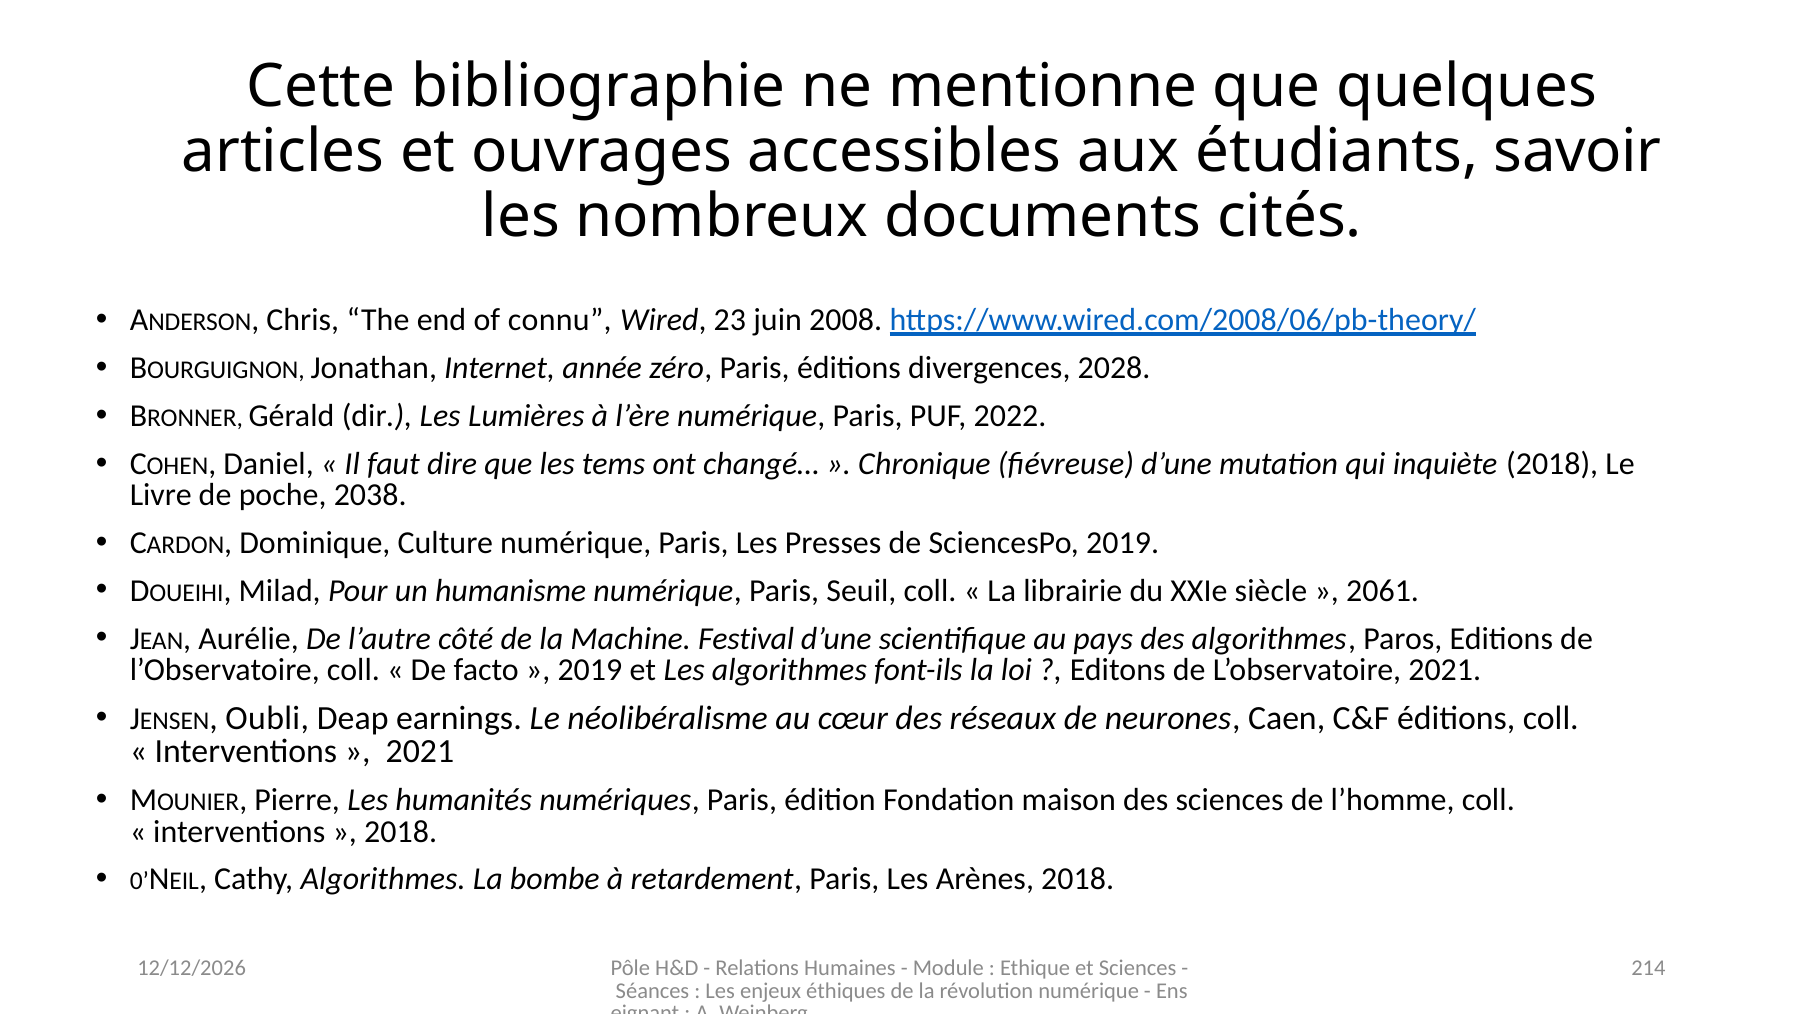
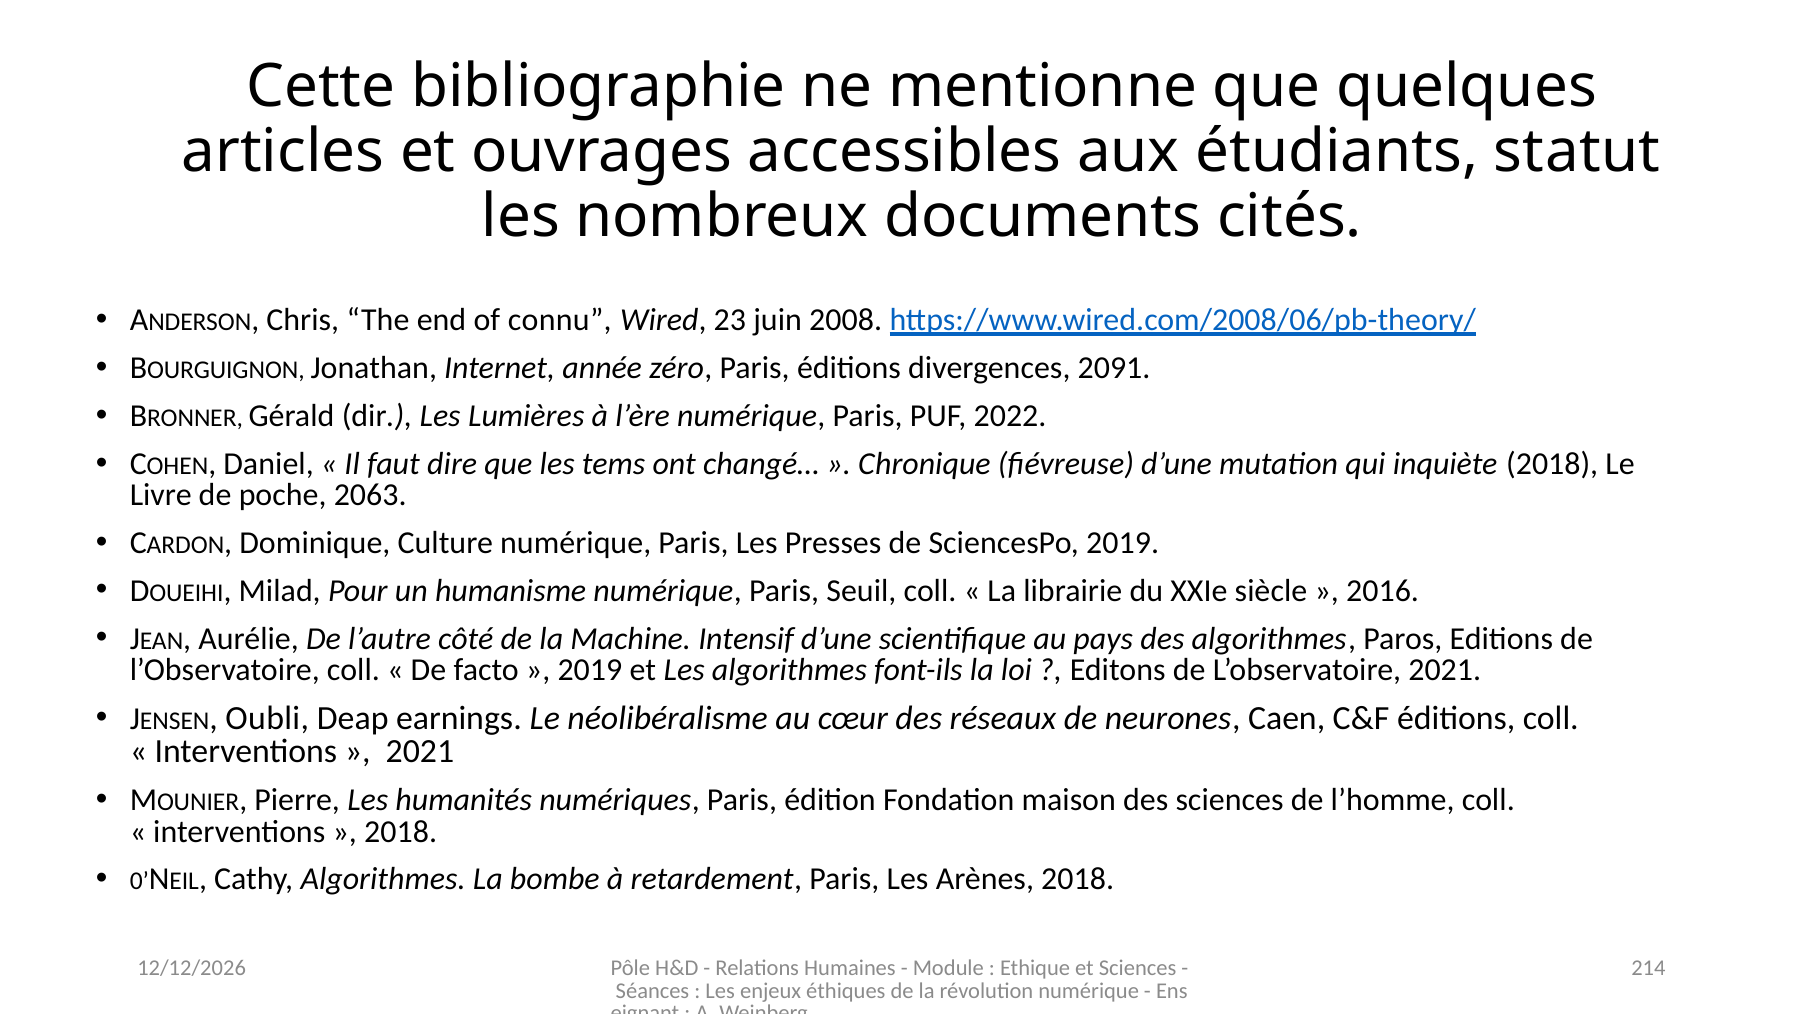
savoir: savoir -> statut
2028: 2028 -> 2091
2038: 2038 -> 2063
2061: 2061 -> 2016
Festival: Festival -> Intensif
